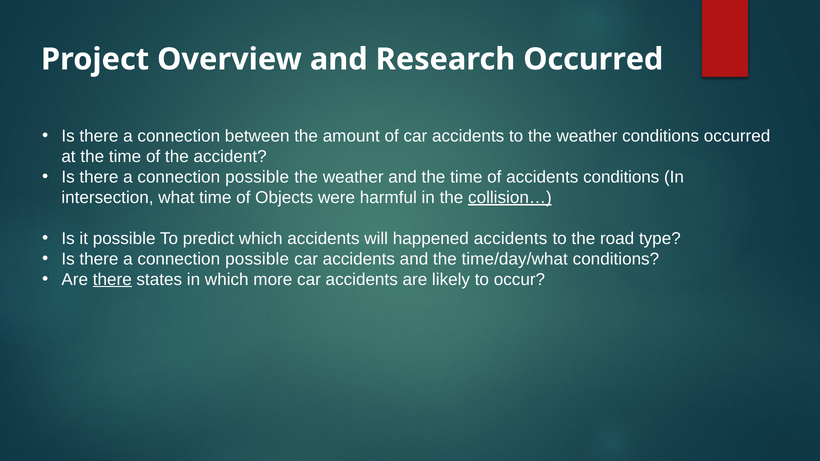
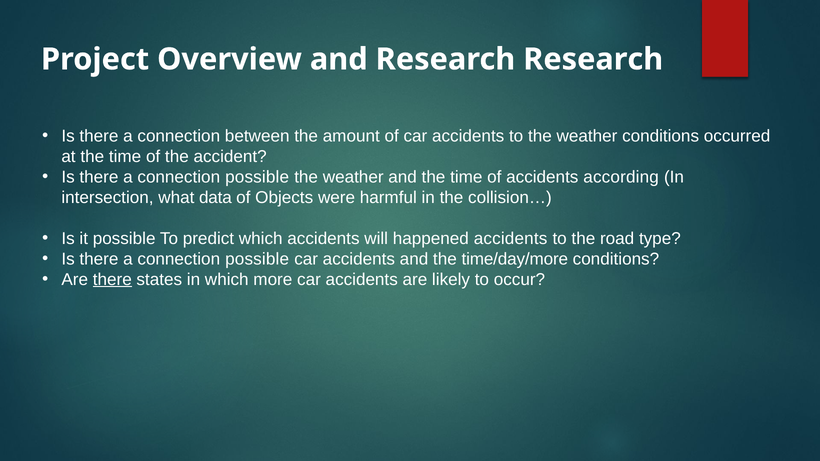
Research Occurred: Occurred -> Research
accidents conditions: conditions -> according
what time: time -> data
collision… underline: present -> none
time/day/what: time/day/what -> time/day/more
